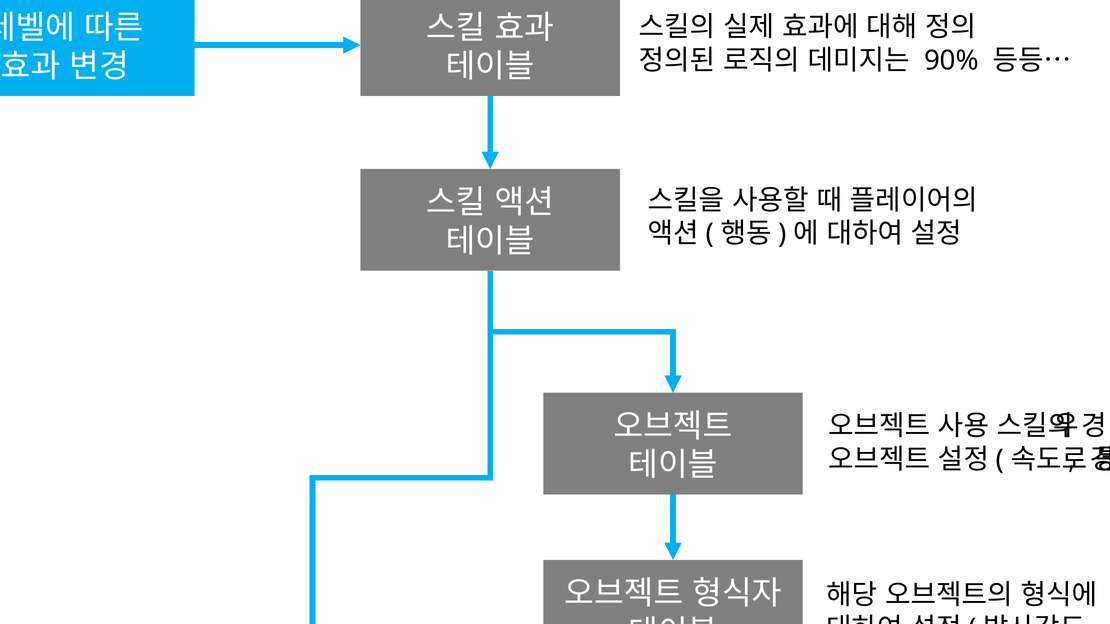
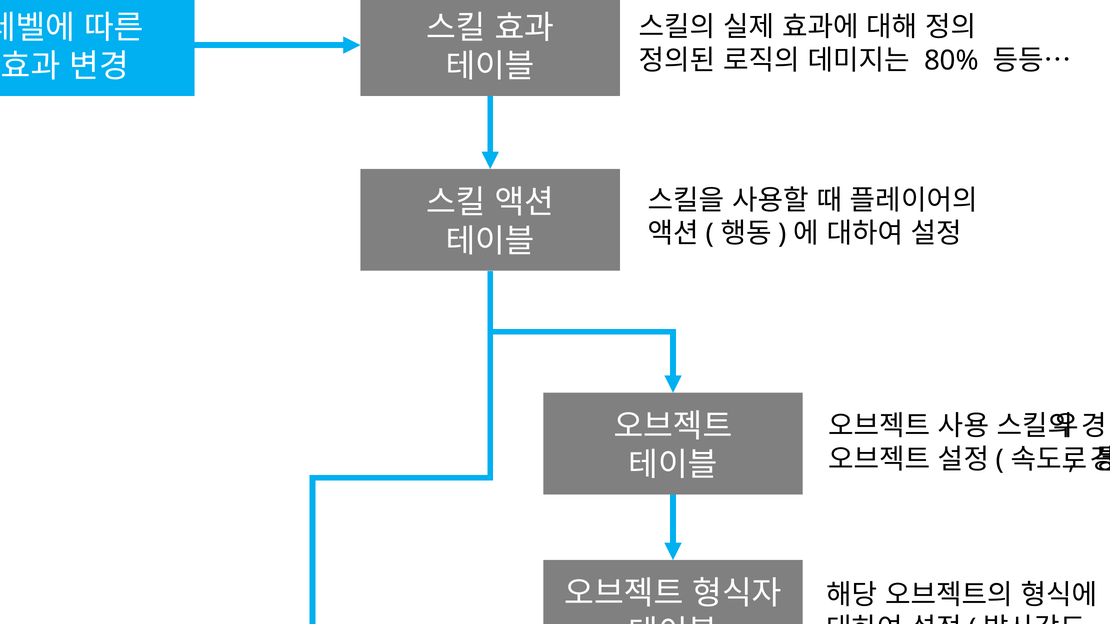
90%: 90% -> 80%
